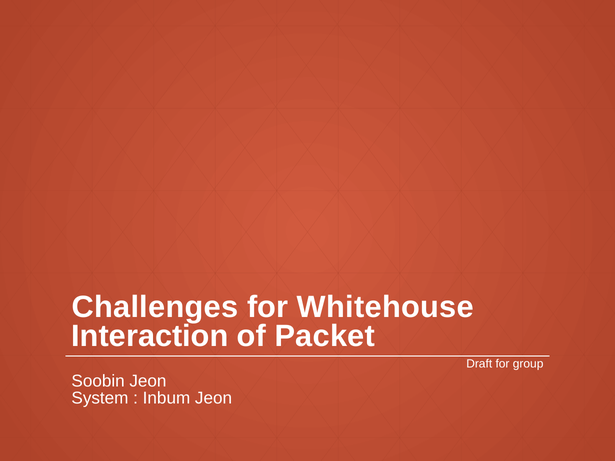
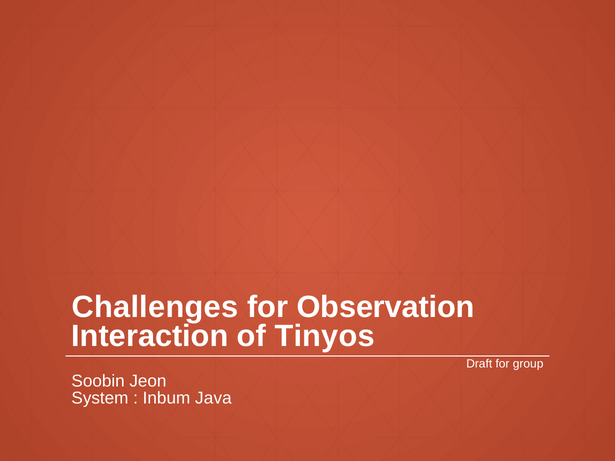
Whitehouse: Whitehouse -> Observation
Packet: Packet -> Tinyos
Inbum Jeon: Jeon -> Java
